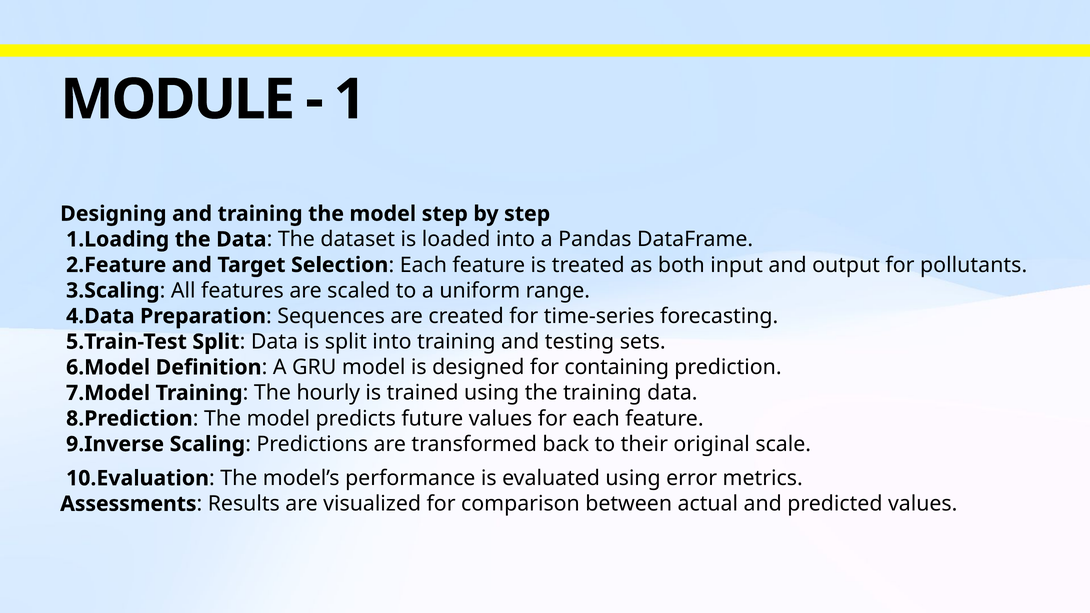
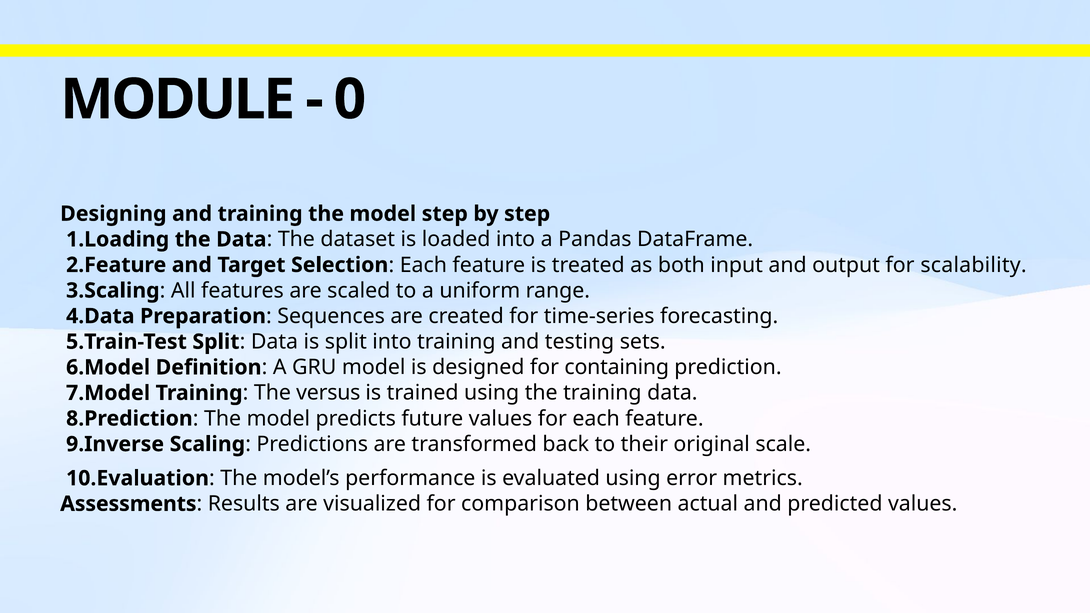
1: 1 -> 0
pollutants: pollutants -> scalability
hourly: hourly -> versus
